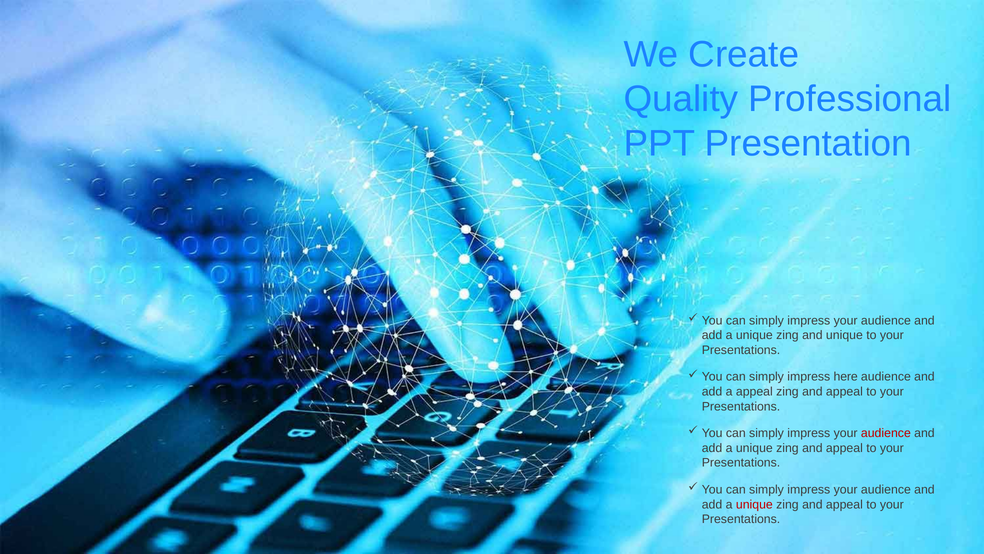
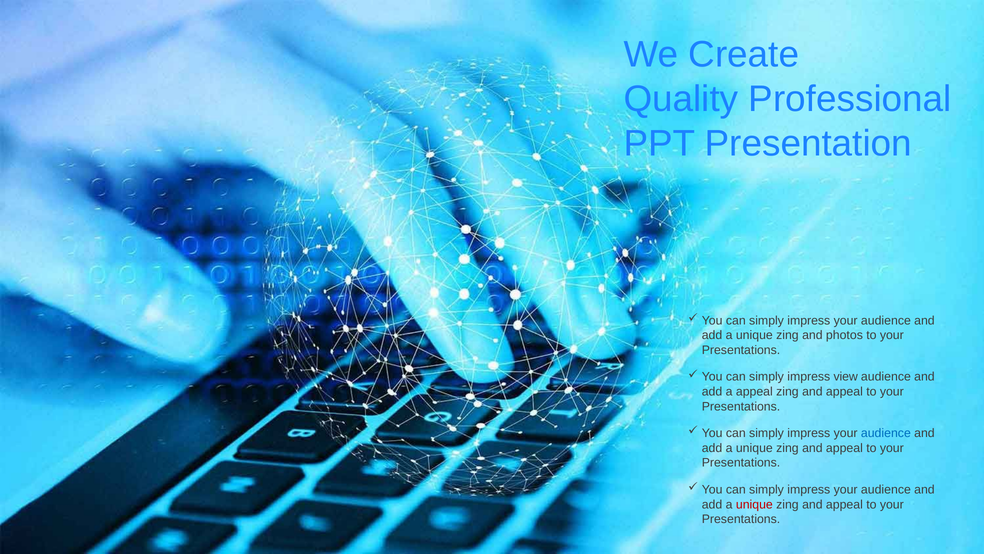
and unique: unique -> photos
here: here -> view
audience at (886, 433) colour: red -> blue
